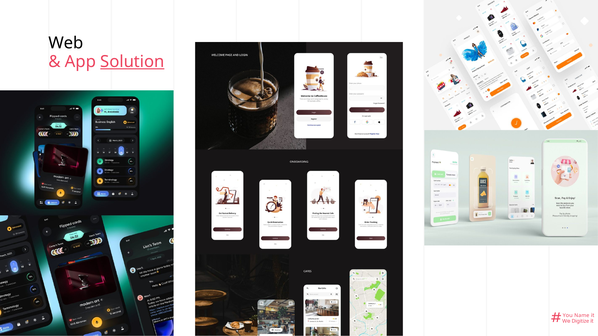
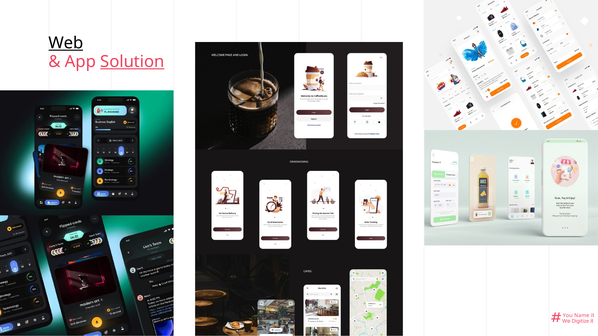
Web underline: none -> present
